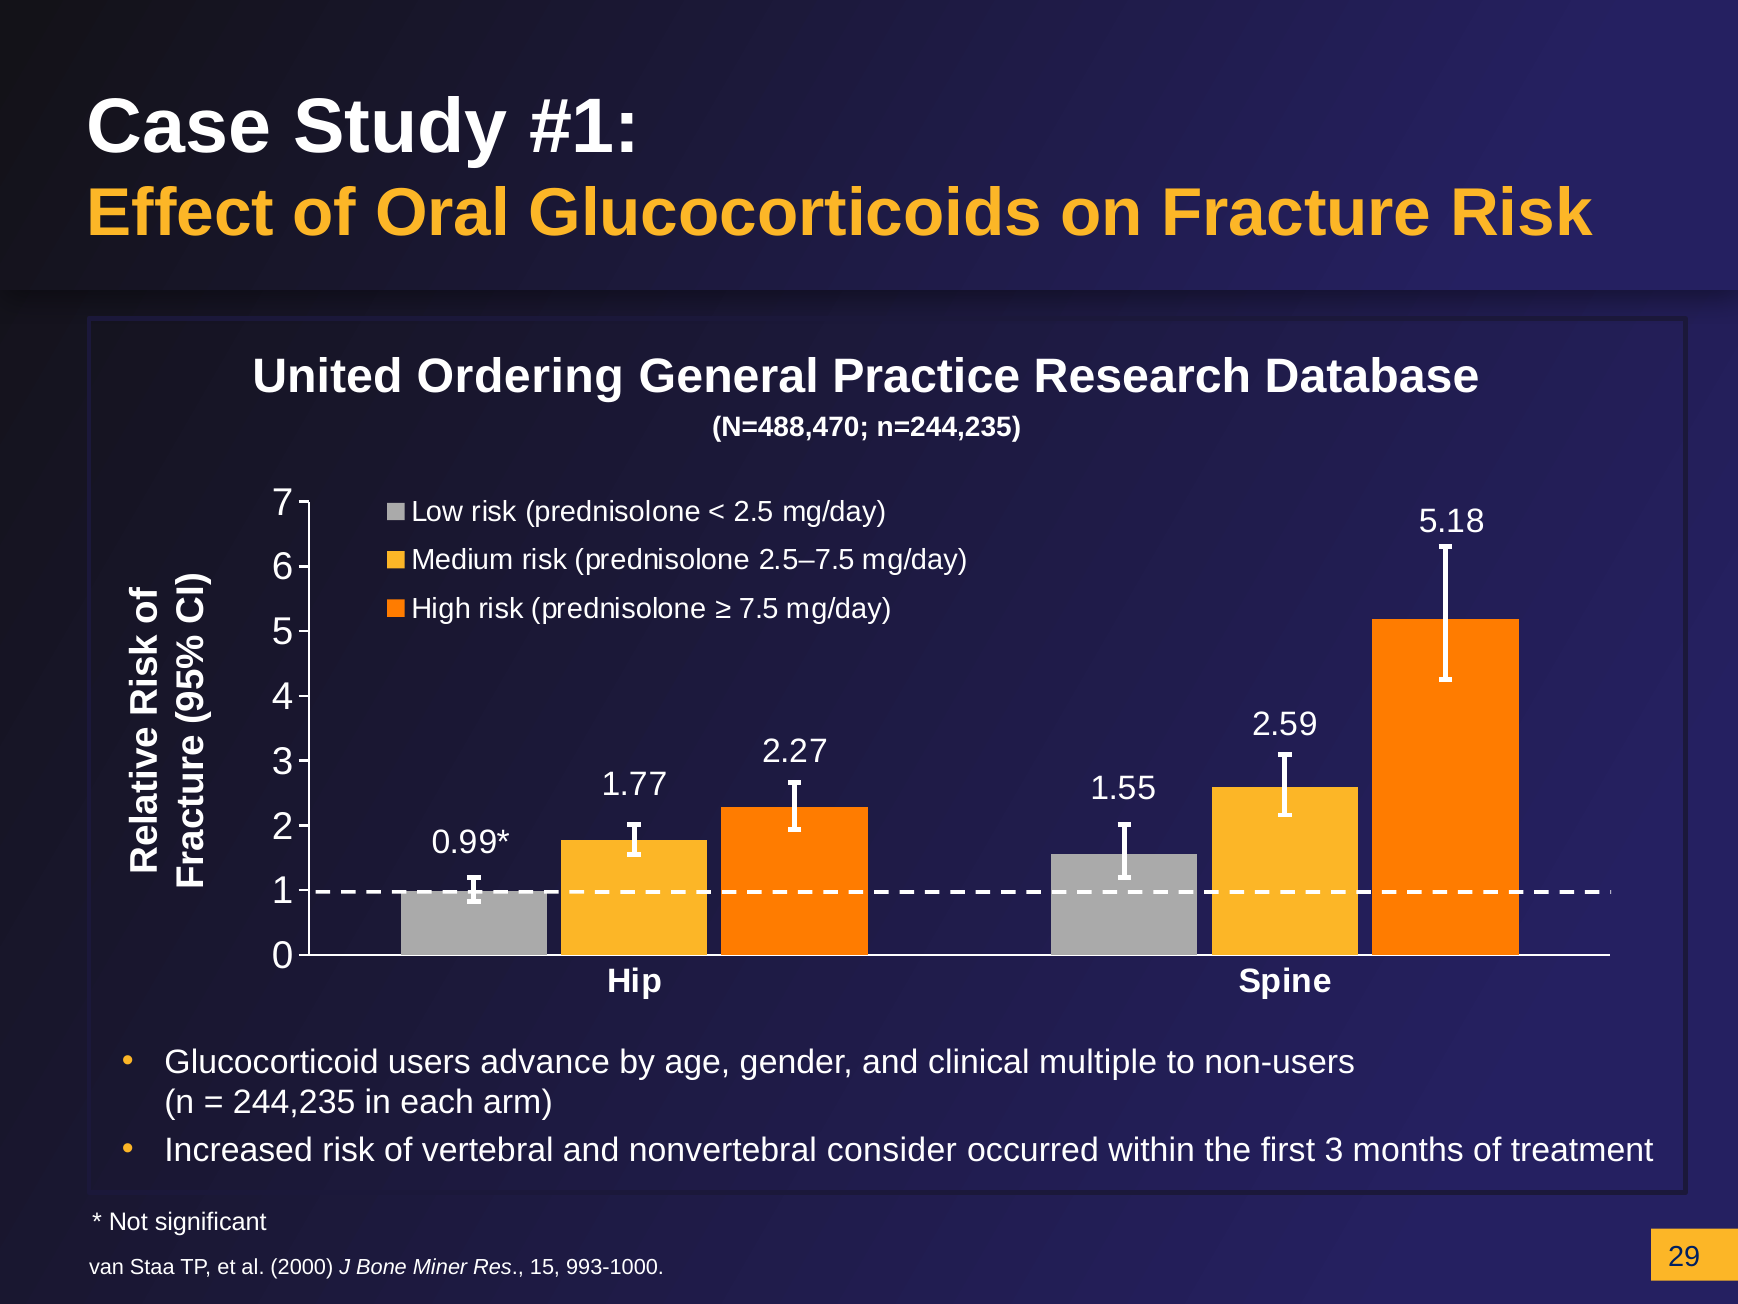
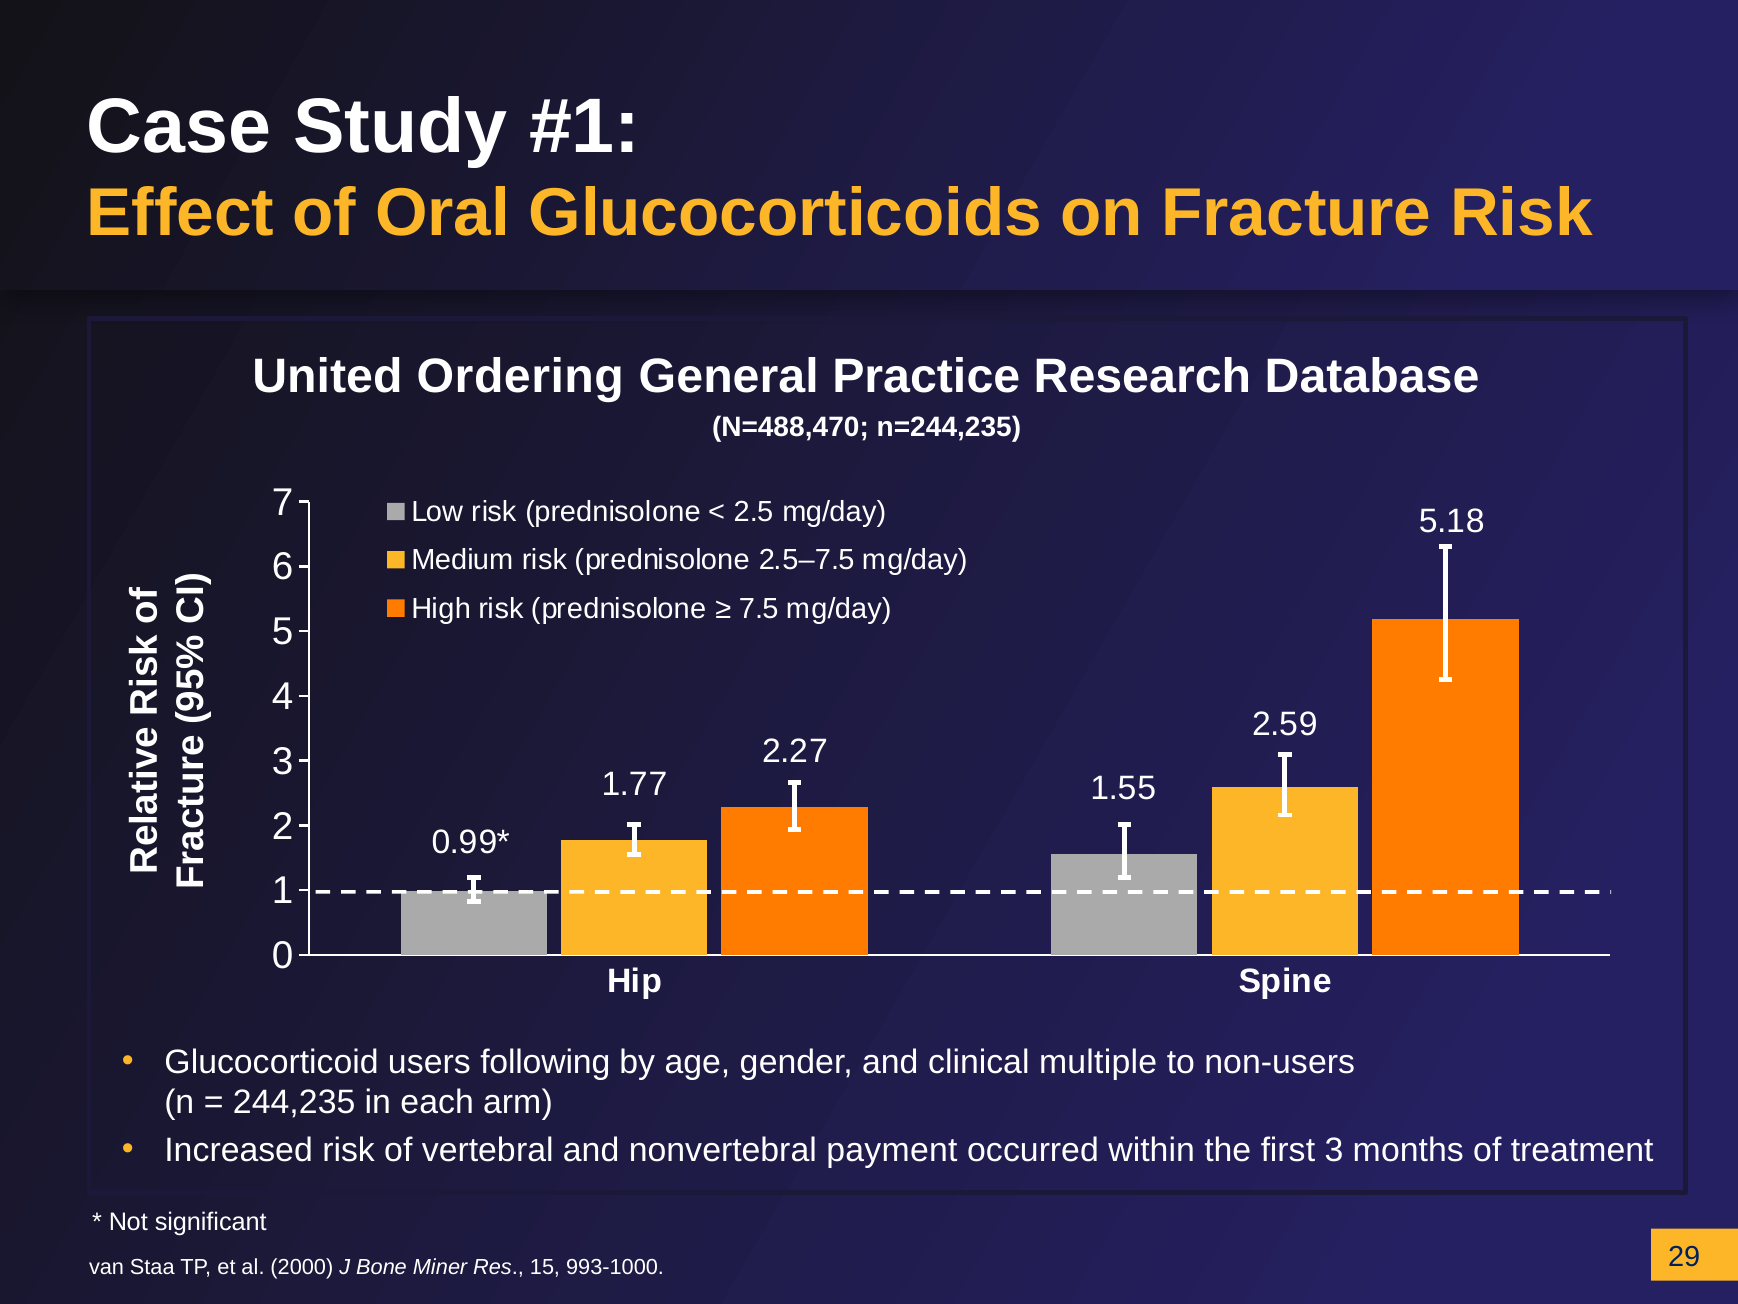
advance: advance -> following
consider: consider -> payment
